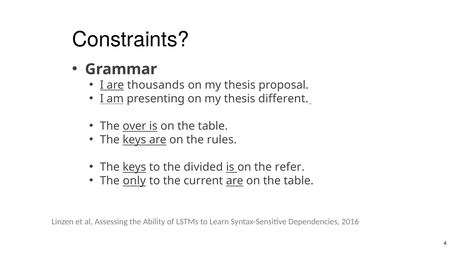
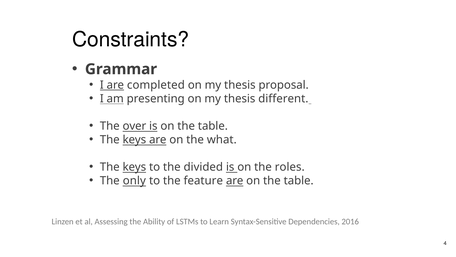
thousands: thousands -> completed
rules: rules -> what
refer: refer -> roles
current: current -> feature
